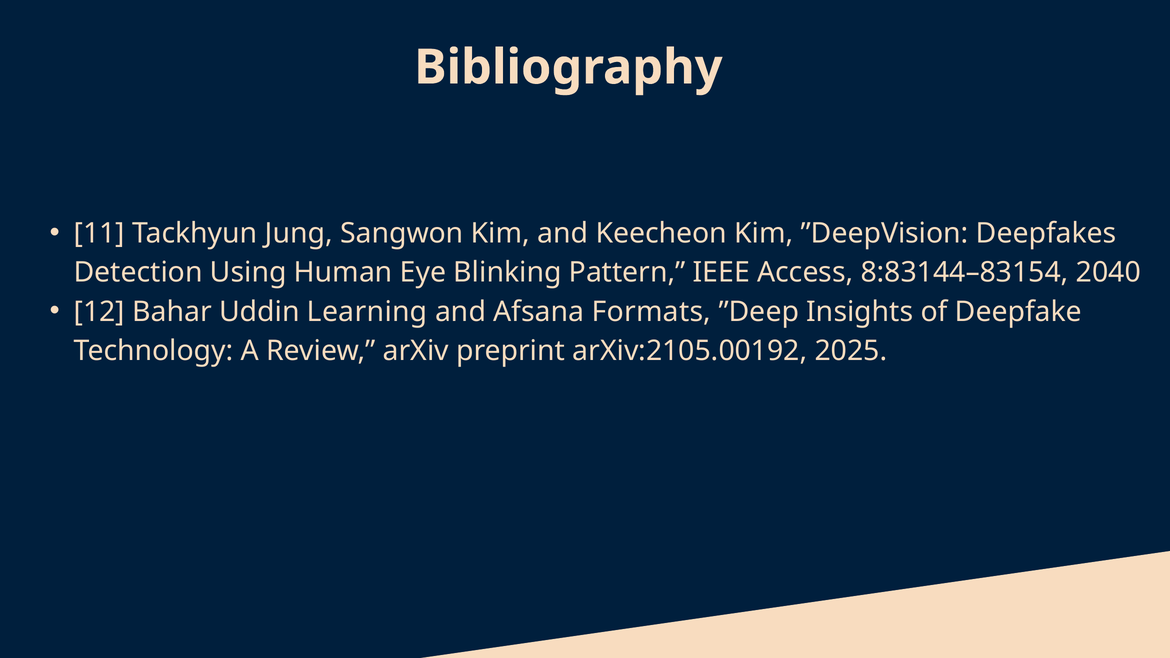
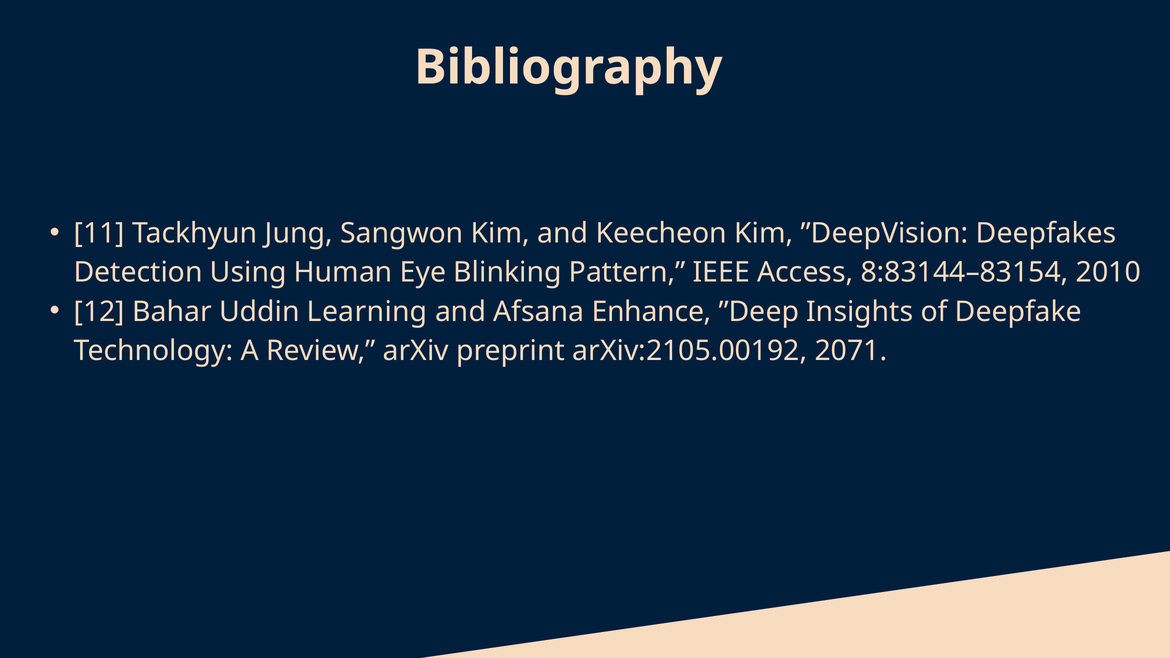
2040: 2040 -> 2010
Formats: Formats -> Enhance
2025: 2025 -> 2071
